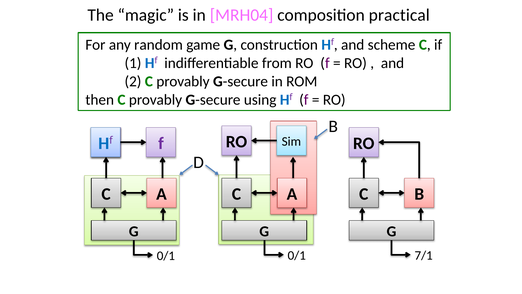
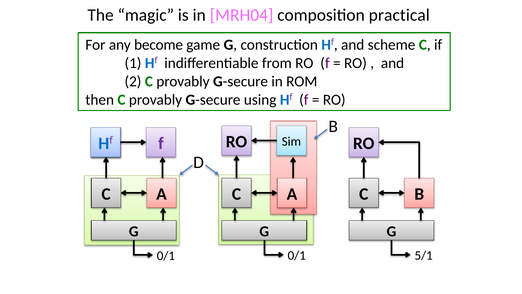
random: random -> become
7/1: 7/1 -> 5/1
